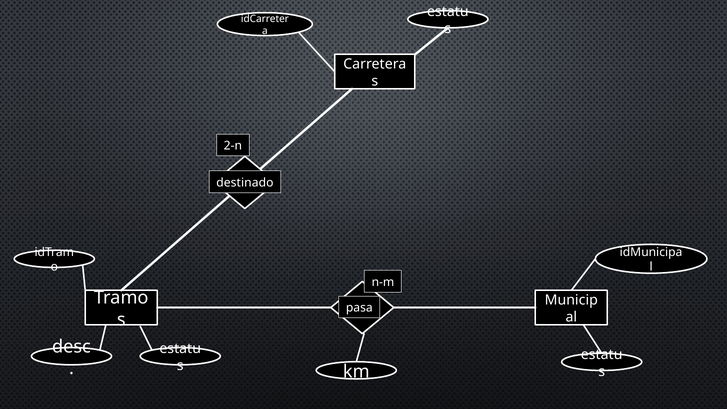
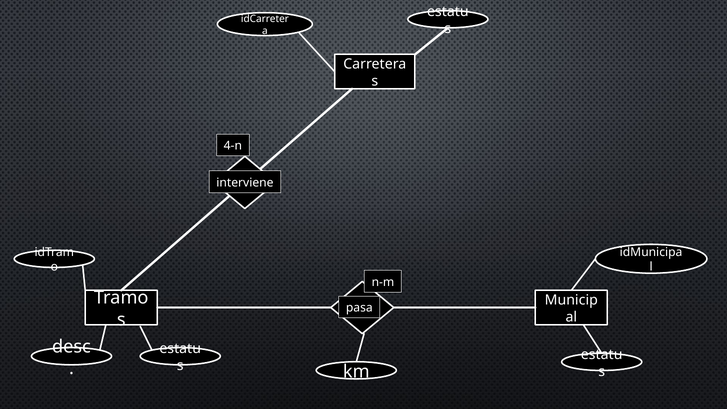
2-n: 2-n -> 4-n
destinado: destinado -> interviene
